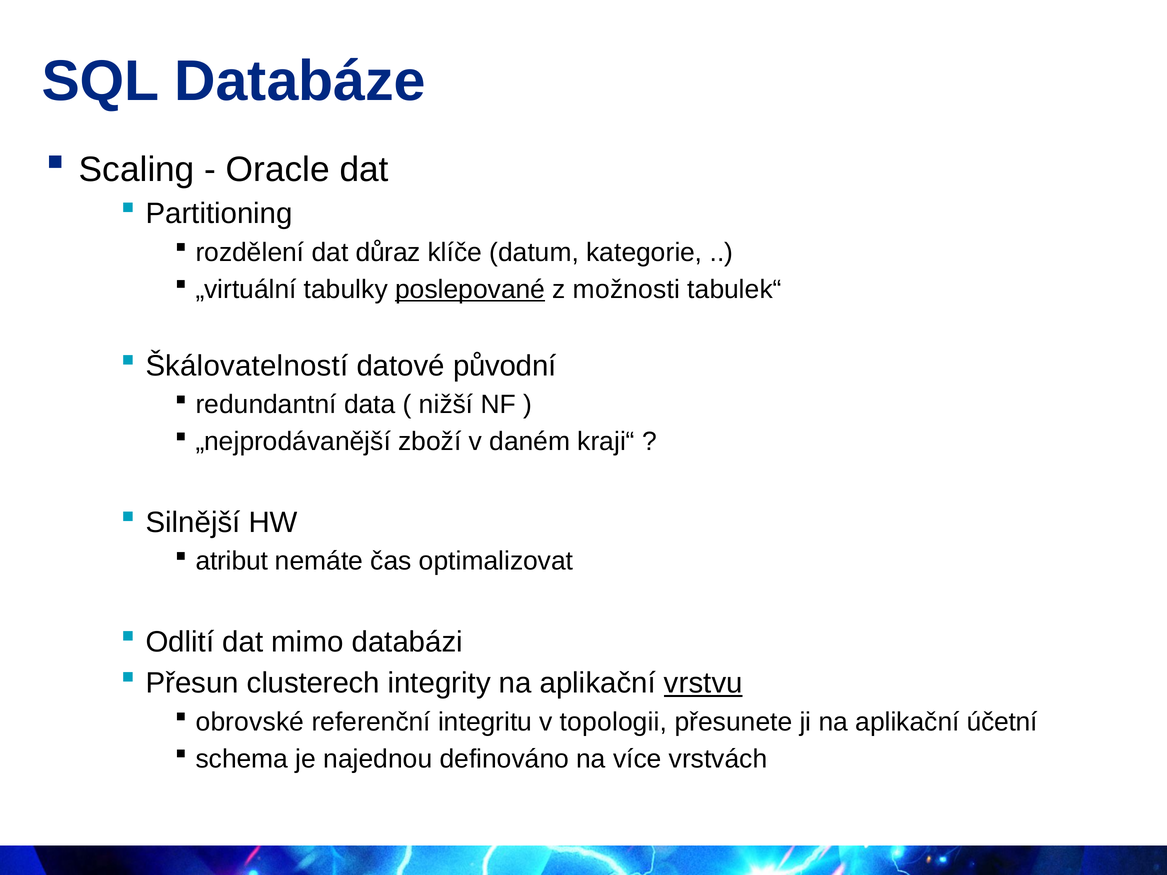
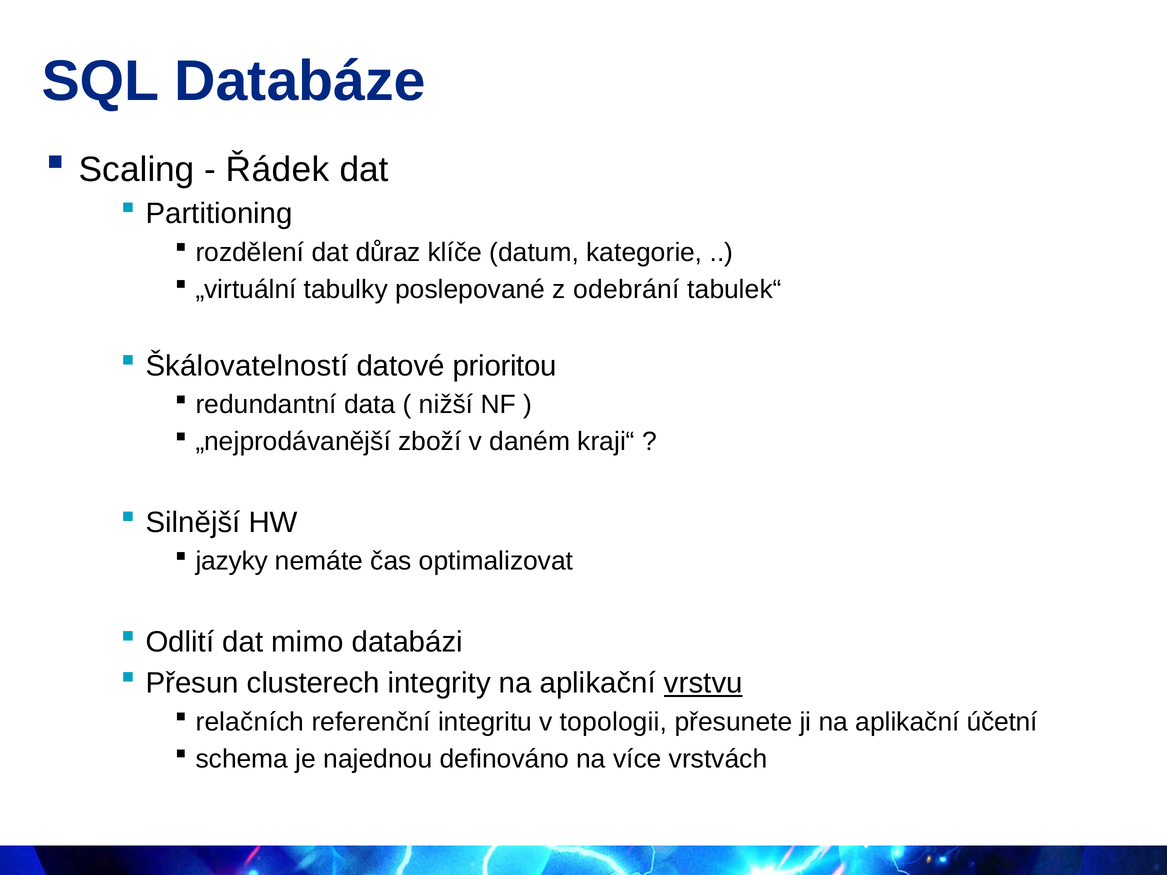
Oracle: Oracle -> Řádek
poslepované underline: present -> none
možnosti: možnosti -> odebrání
původní: původní -> prioritou
atribut: atribut -> jazyky
obrovské: obrovské -> relačních
